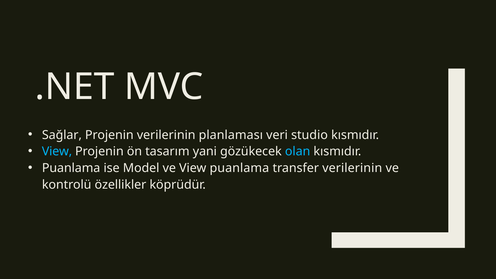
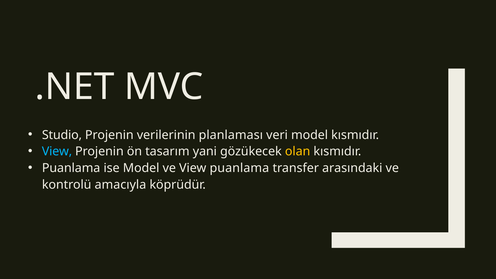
Sağlar: Sağlar -> Studio
veri studio: studio -> model
olan colour: light blue -> yellow
transfer verilerinin: verilerinin -> arasındaki
özellikler: özellikler -> amacıyla
